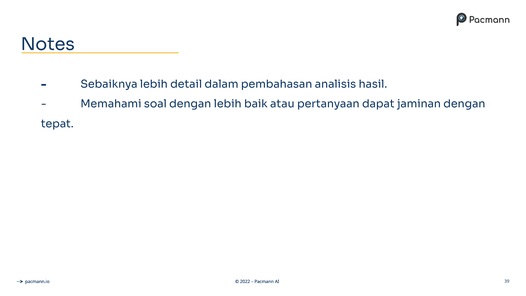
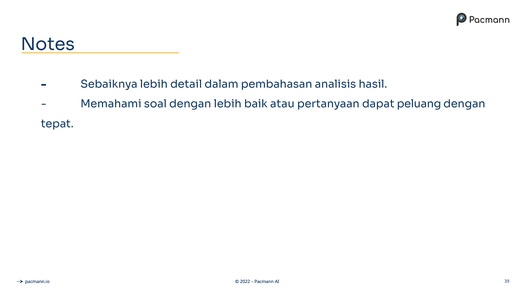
jaminan: jaminan -> peluang
